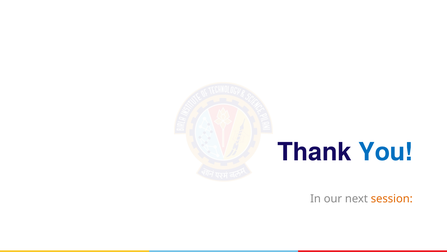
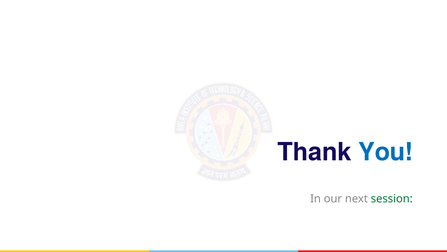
session colour: orange -> green
